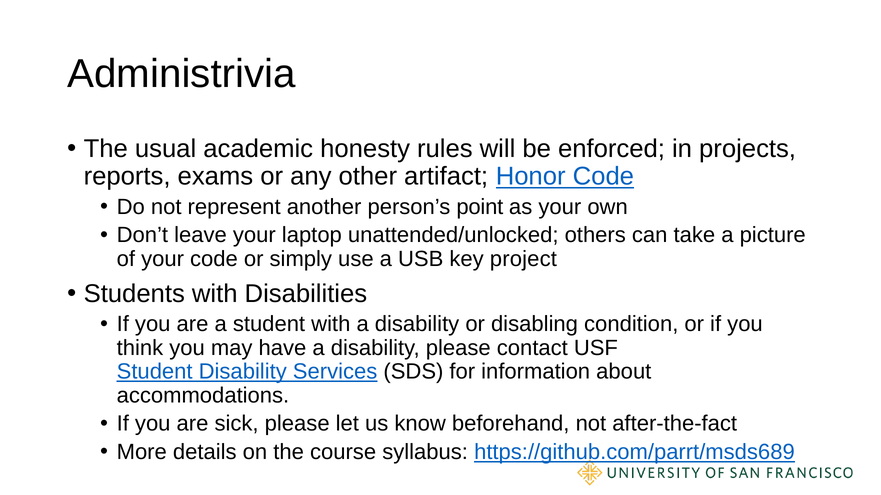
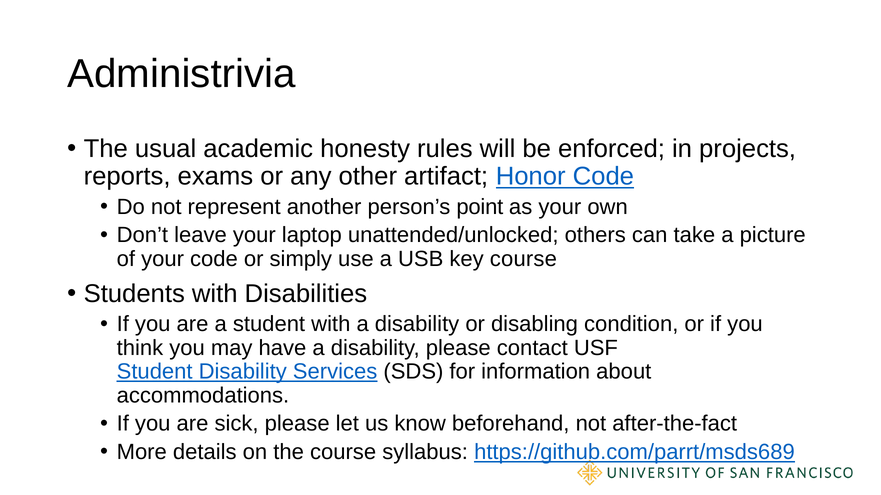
key project: project -> course
